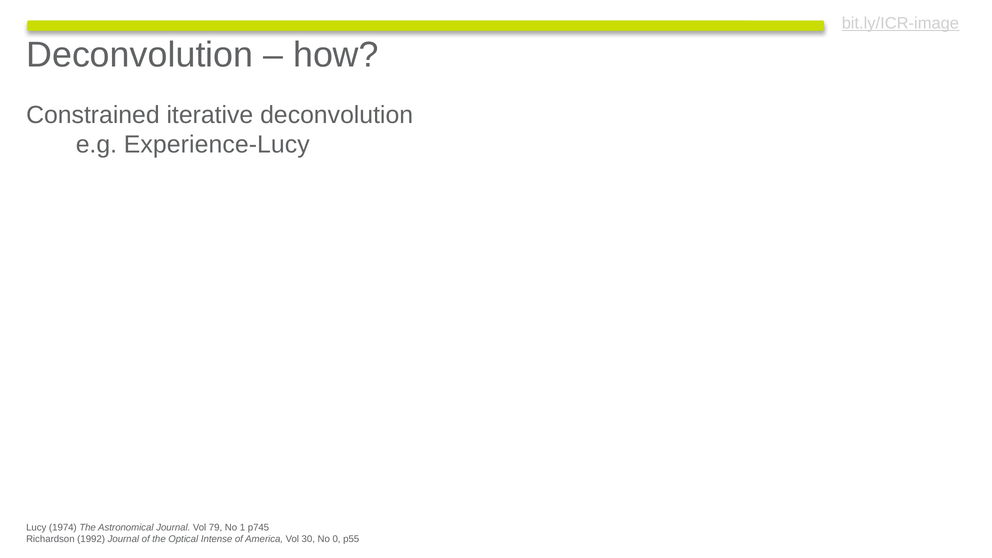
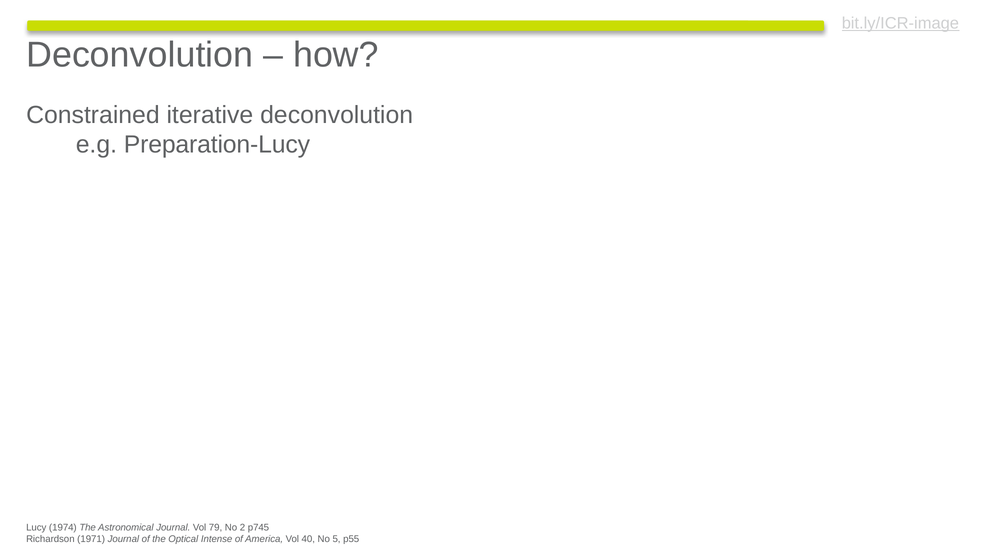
Experience-Lucy: Experience-Lucy -> Preparation-Lucy
1: 1 -> 2
1992: 1992 -> 1971
30: 30 -> 40
0: 0 -> 5
